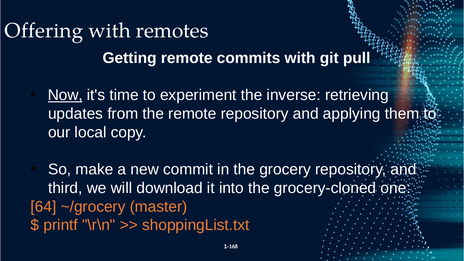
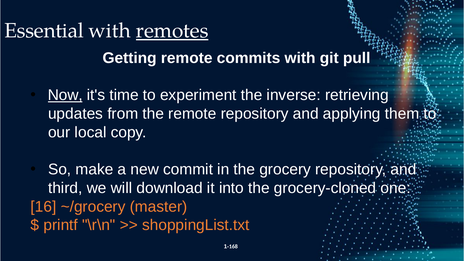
Offering: Offering -> Essential
remotes underline: none -> present
64: 64 -> 16
